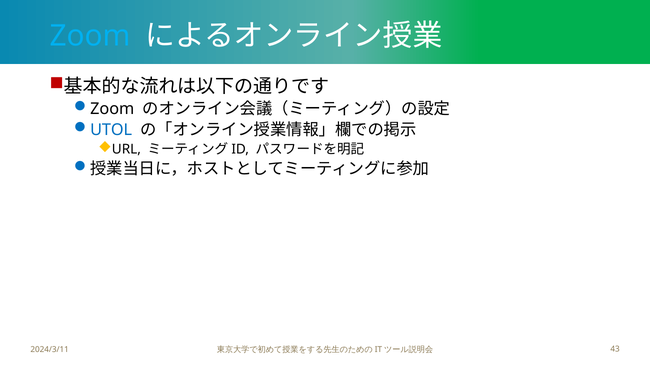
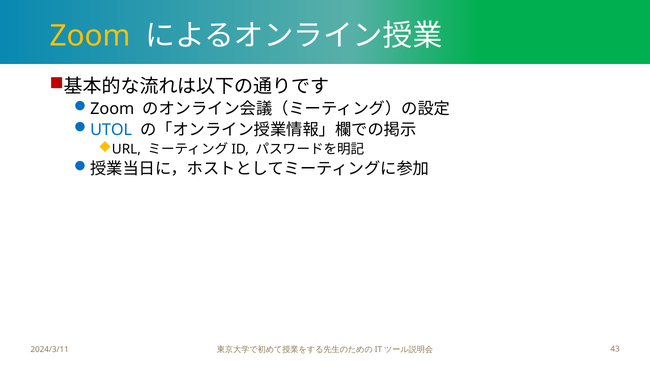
Zoom at (90, 36) colour: light blue -> yellow
